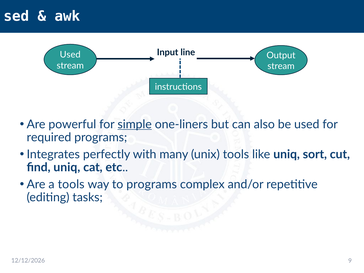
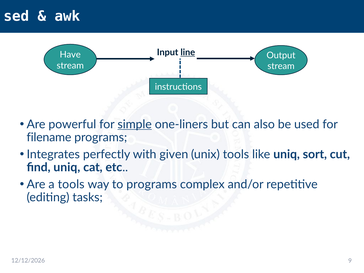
line underline: none -> present
Used at (70, 55): Used -> Have
required: required -> filename
many: many -> given
